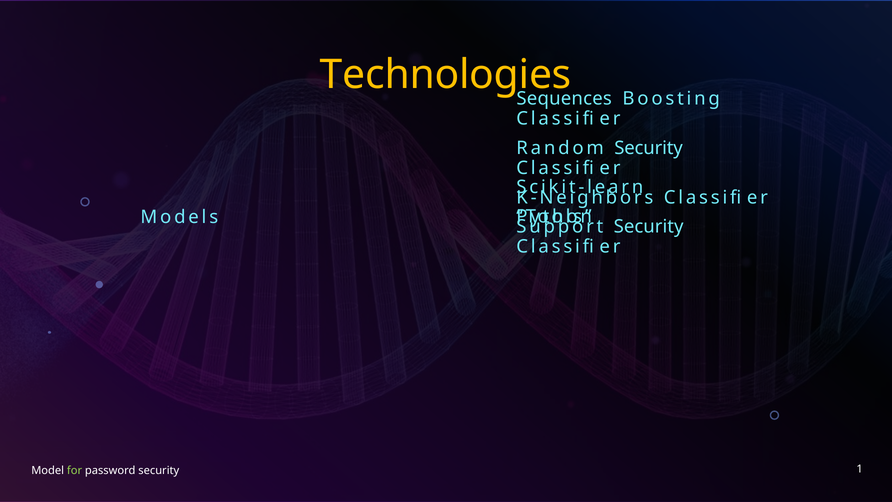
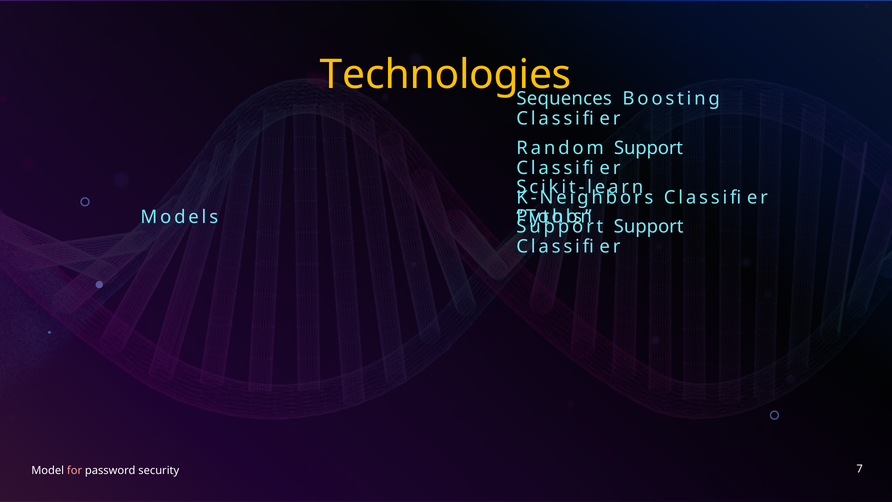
Random Security: Security -> Support
Security at (649, 227): Security -> Support
for colour: light green -> pink
1: 1 -> 7
